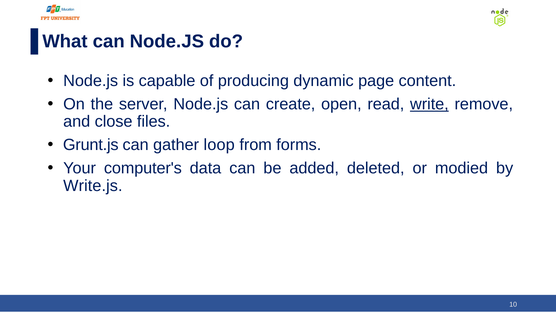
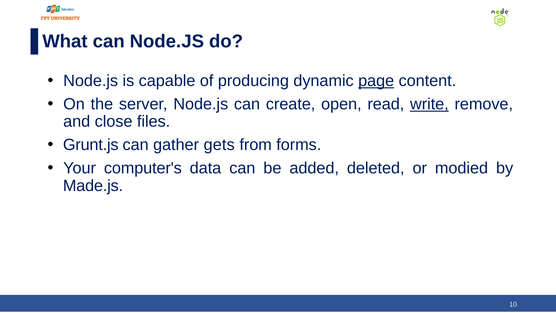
page underline: none -> present
loop: loop -> gets
Write.js: Write.js -> Made.js
